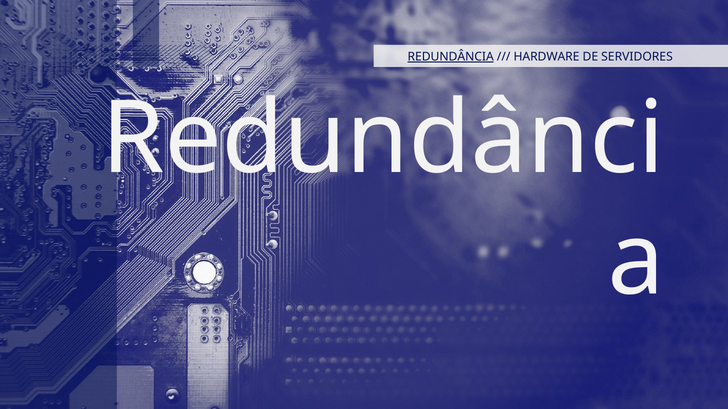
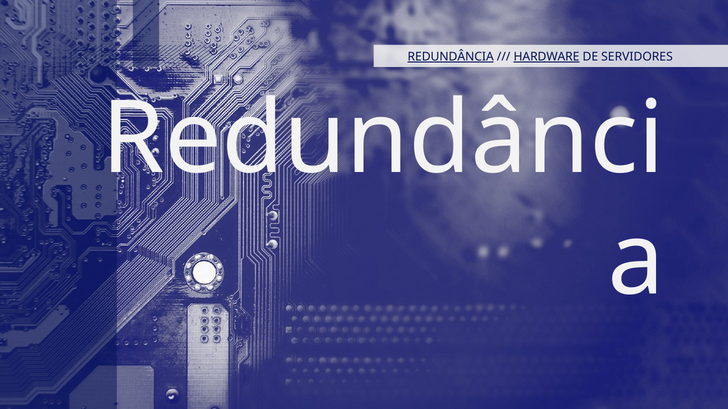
HARDWARE underline: none -> present
